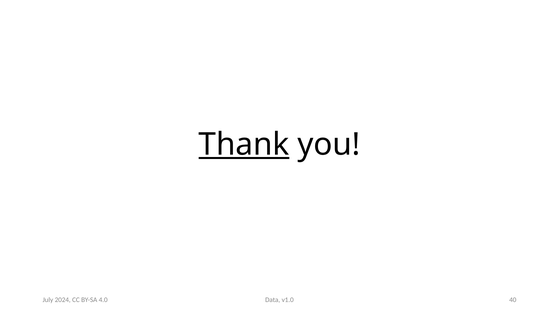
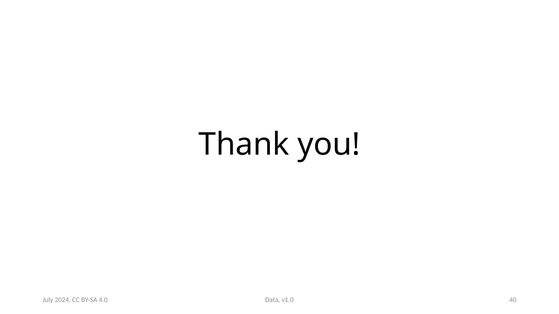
Thank underline: present -> none
